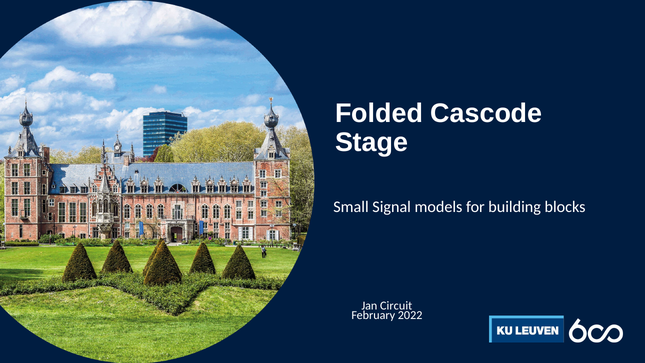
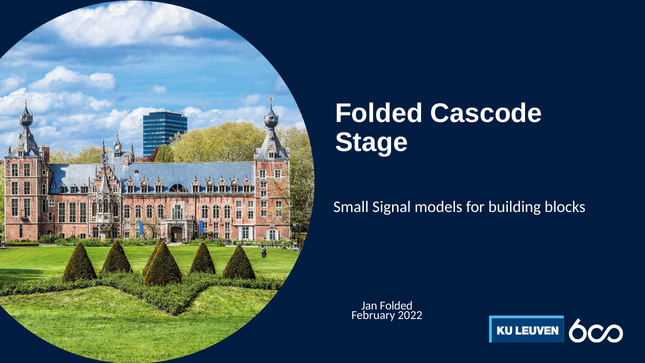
Jan Circuit: Circuit -> Folded
